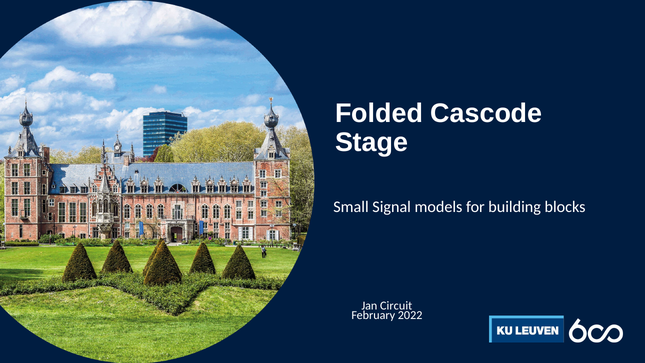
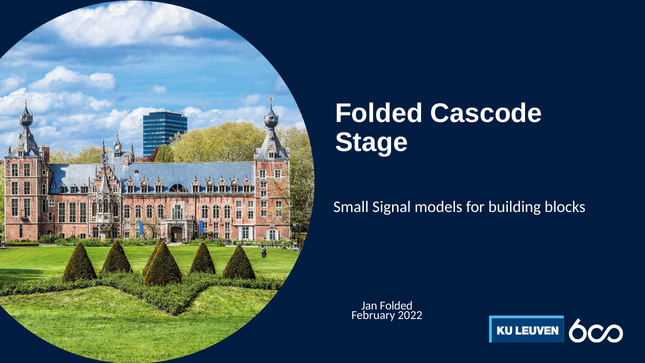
Jan Circuit: Circuit -> Folded
